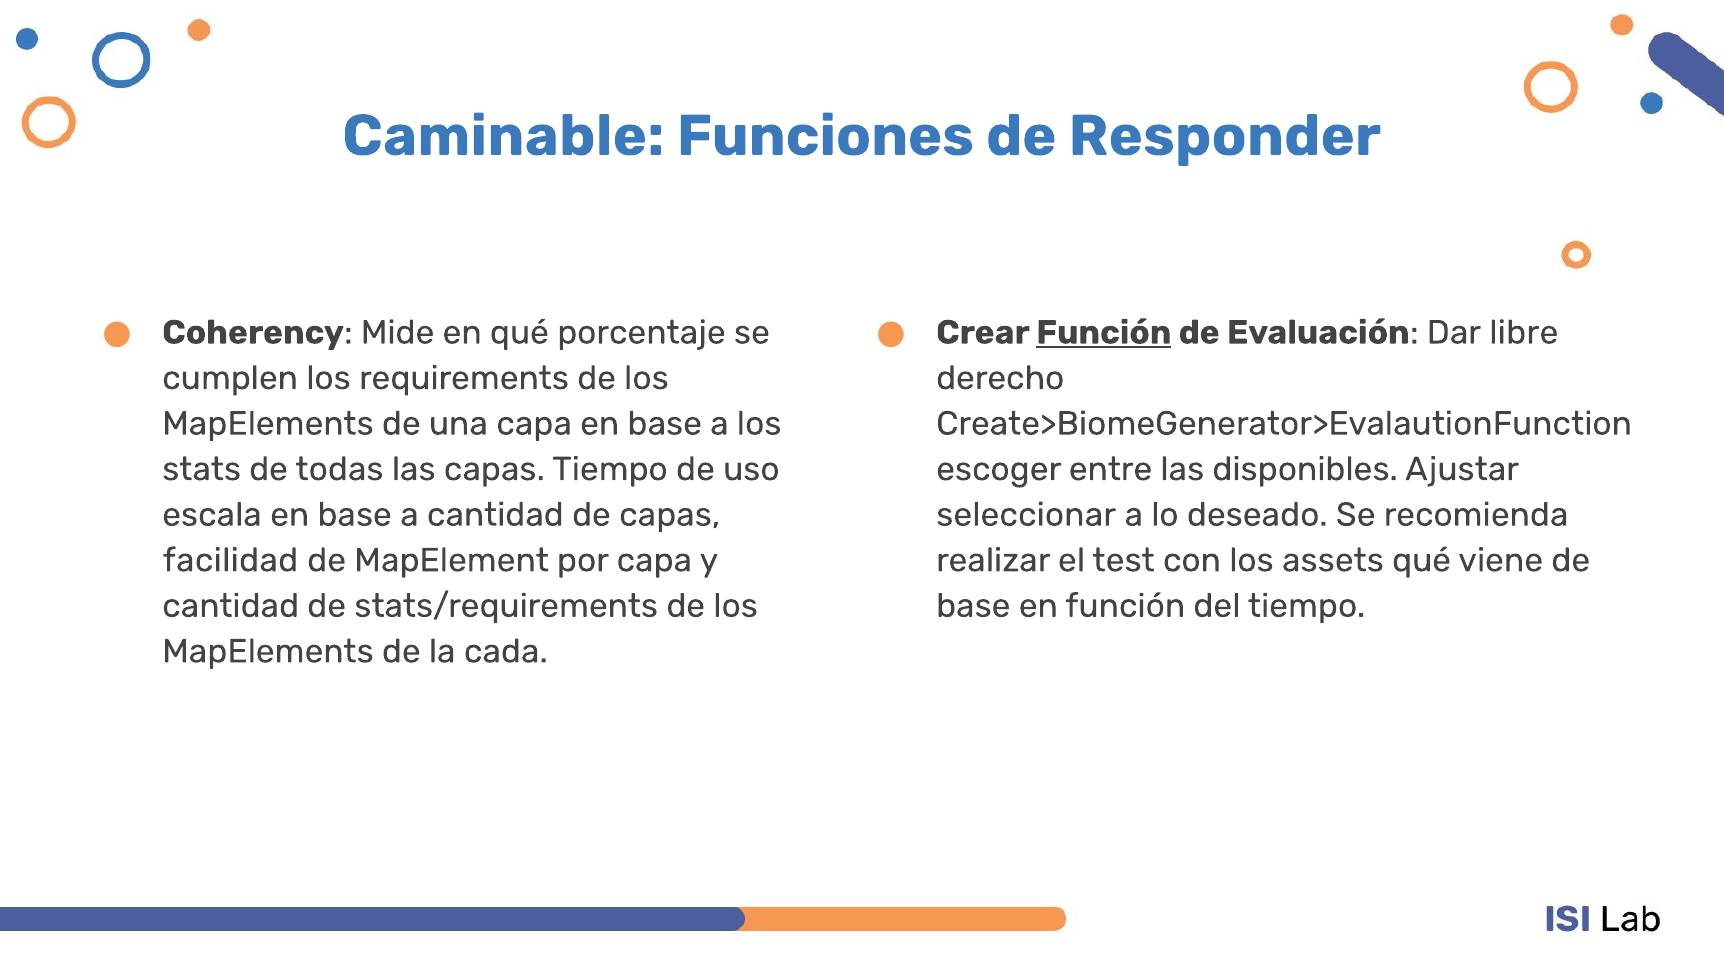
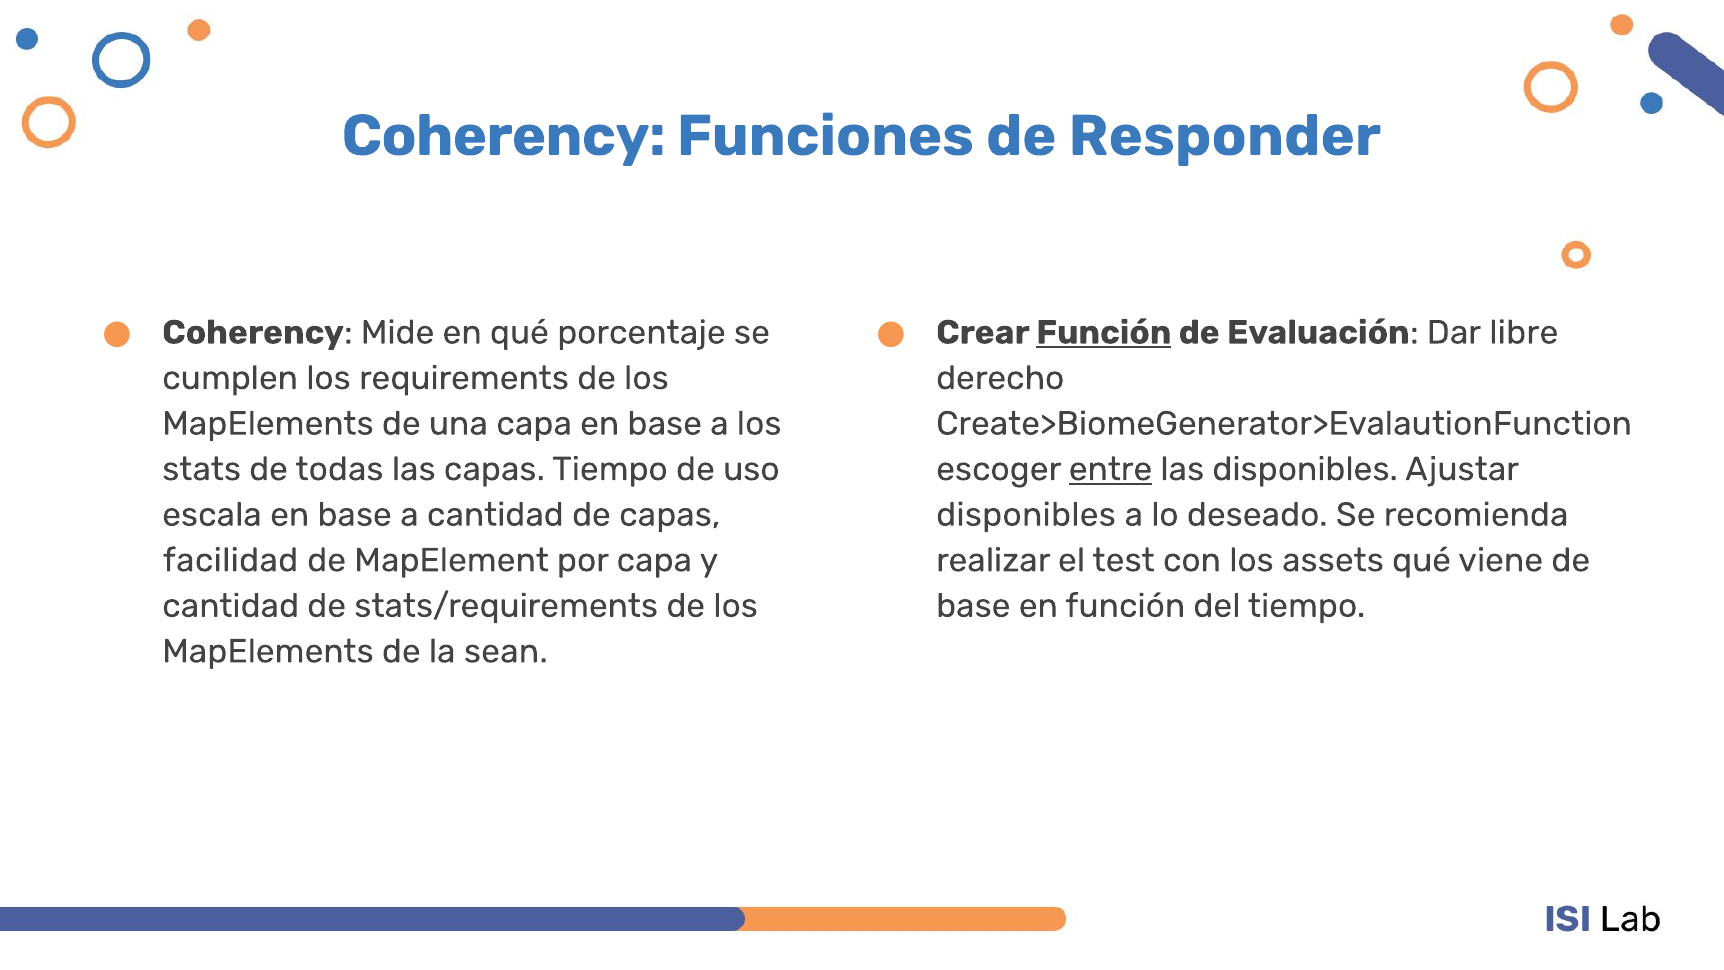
Caminable at (503, 136): Caminable -> Coherency
entre underline: none -> present
seleccionar at (1026, 515): seleccionar -> disponibles
cada: cada -> sean
